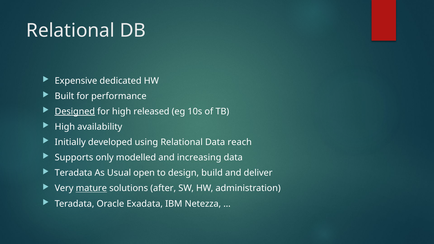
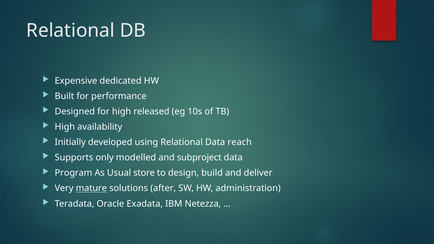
Designed underline: present -> none
increasing: increasing -> subproject
Teradata at (74, 173): Teradata -> Program
open: open -> store
